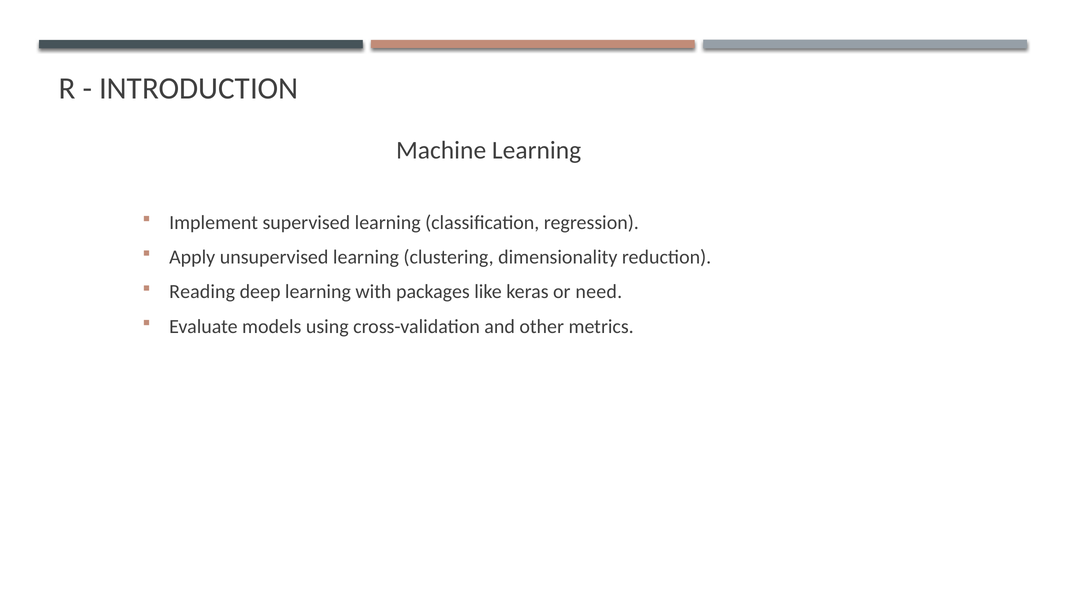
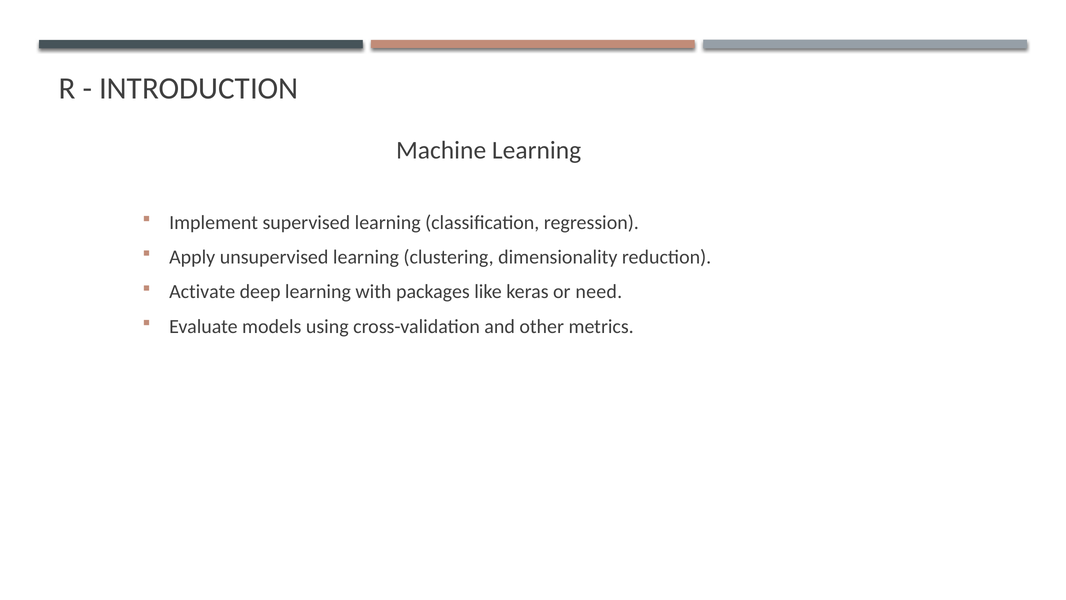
Reading: Reading -> Activate
